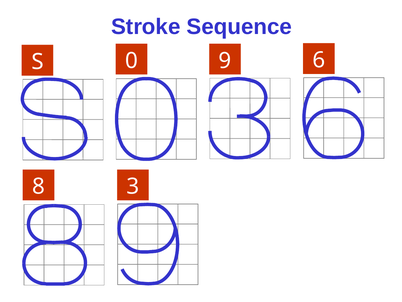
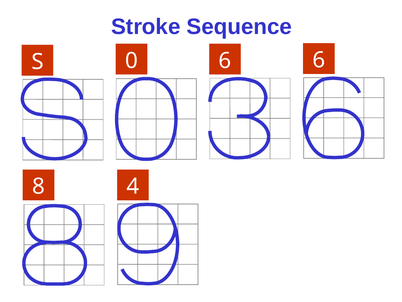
S 9: 9 -> 6
3: 3 -> 4
